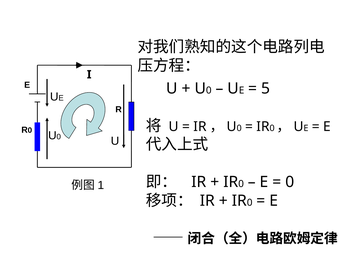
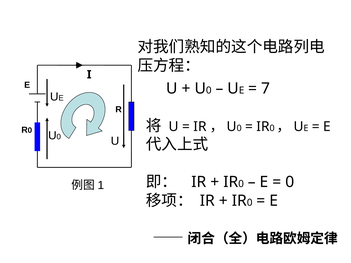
5: 5 -> 7
